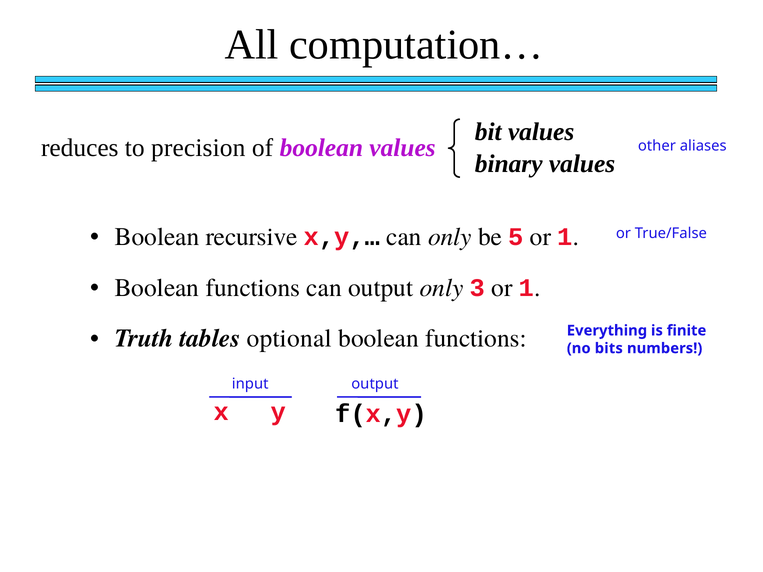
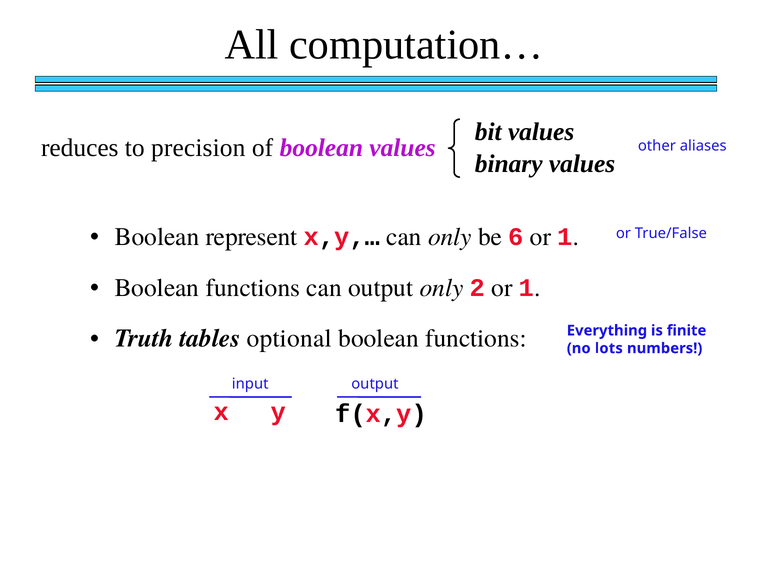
recursive: recursive -> represent
5: 5 -> 6
3: 3 -> 2
bits: bits -> lots
